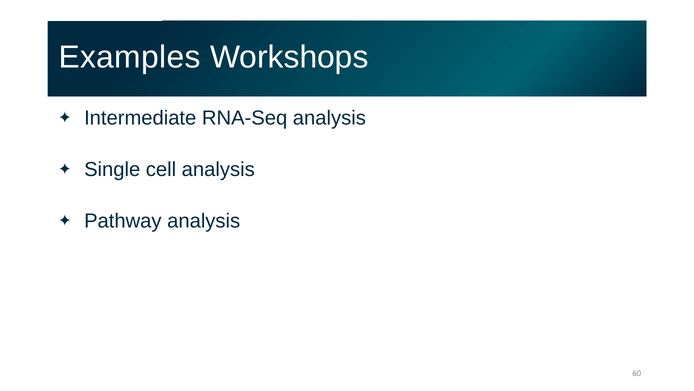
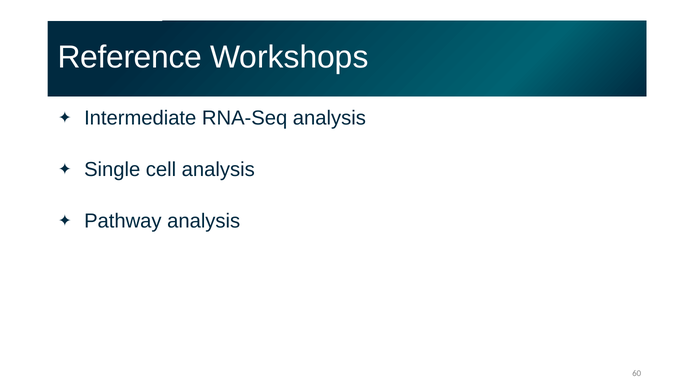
Examples: Examples -> Reference
